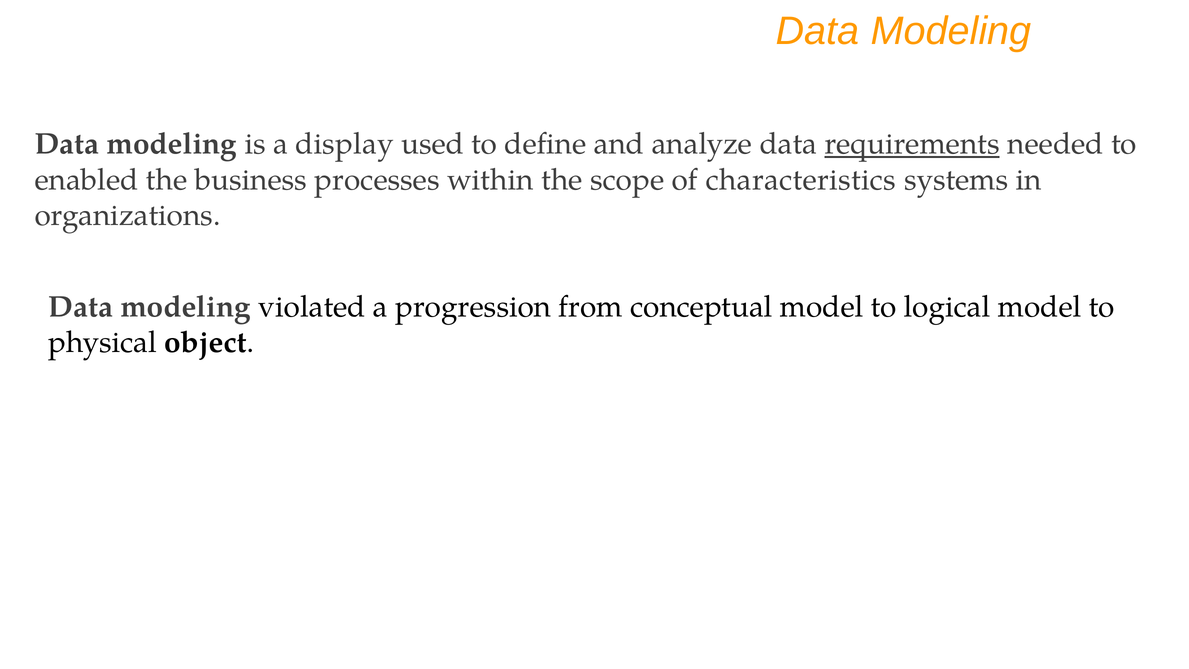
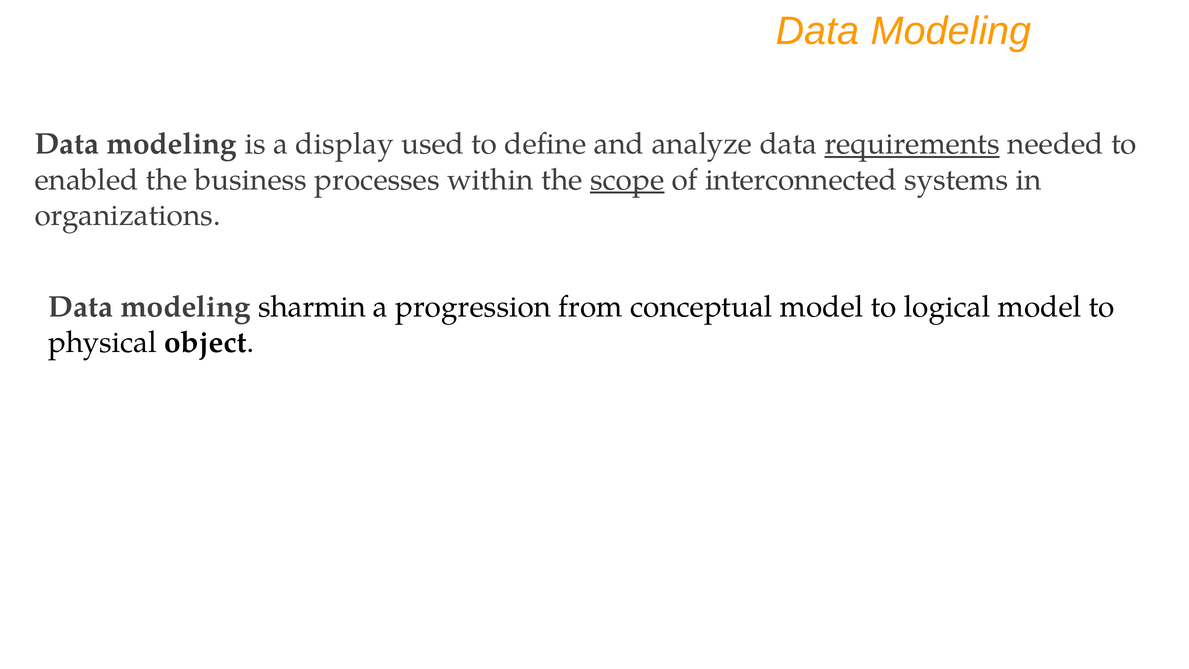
scope underline: none -> present
characteristics: characteristics -> interconnected
violated: violated -> sharmin
